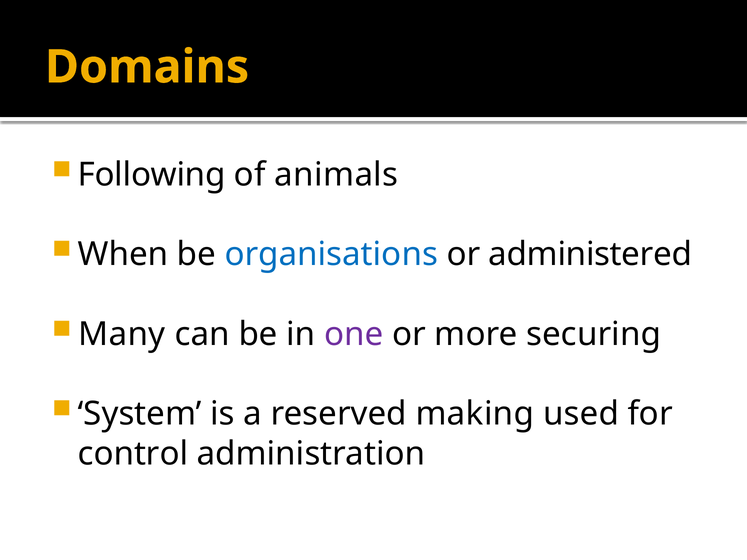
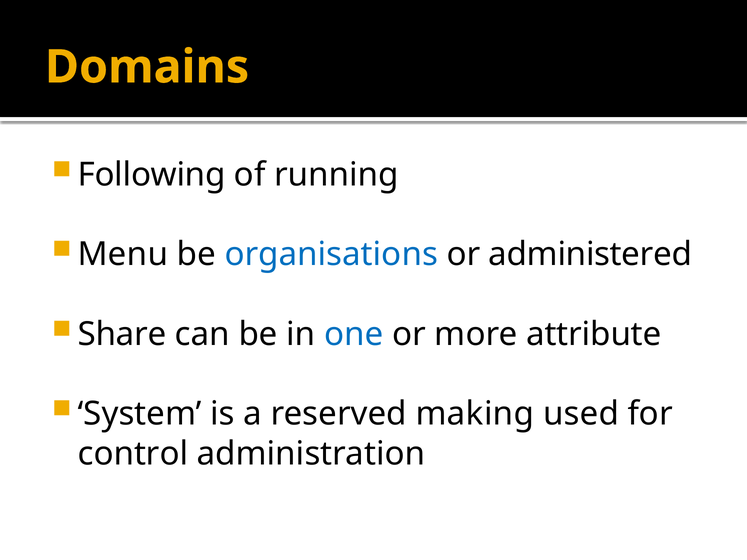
animals: animals -> running
When: When -> Menu
Many: Many -> Share
one colour: purple -> blue
securing: securing -> attribute
